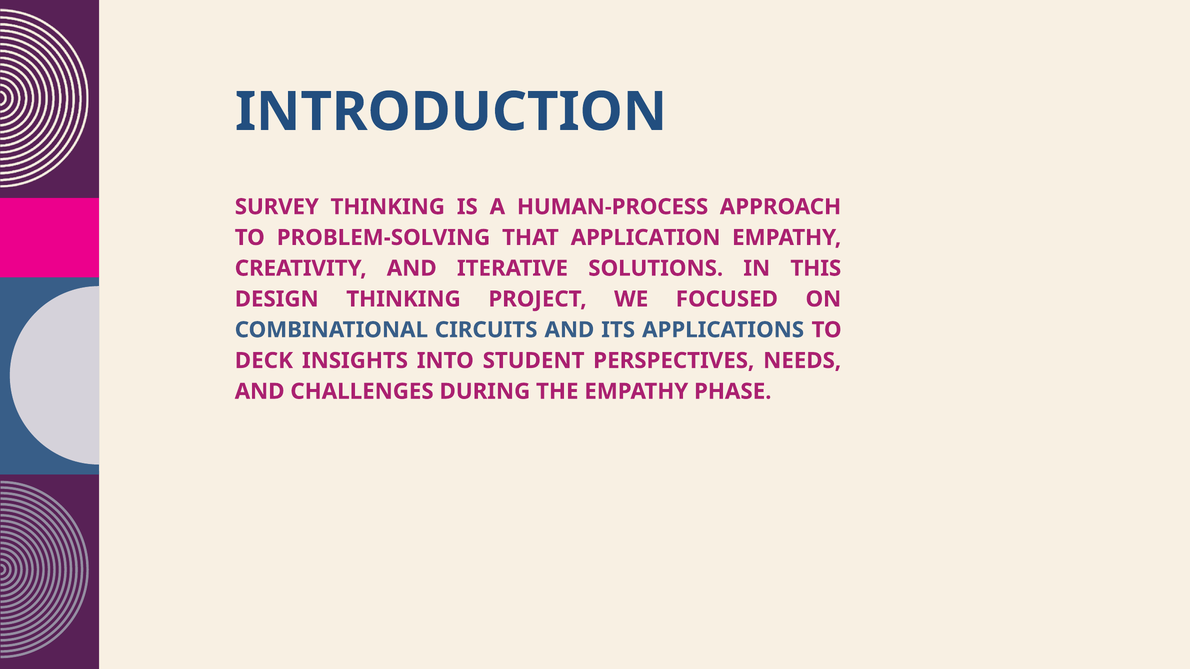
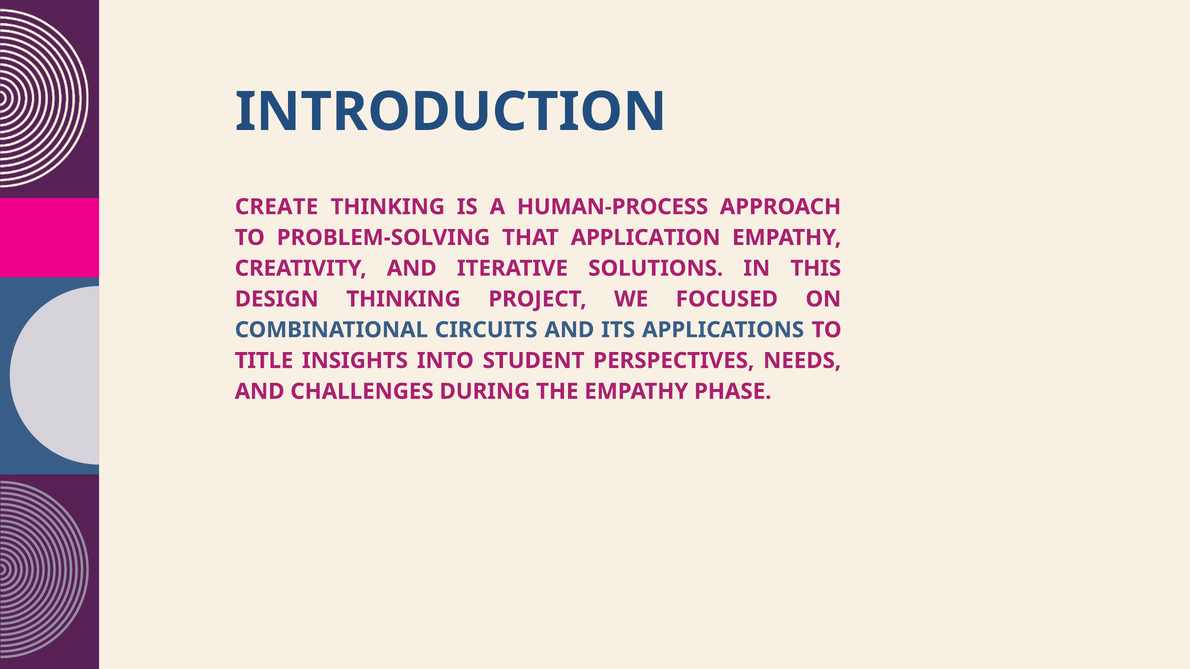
SURVEY: SURVEY -> CREATE
DECK: DECK -> TITLE
